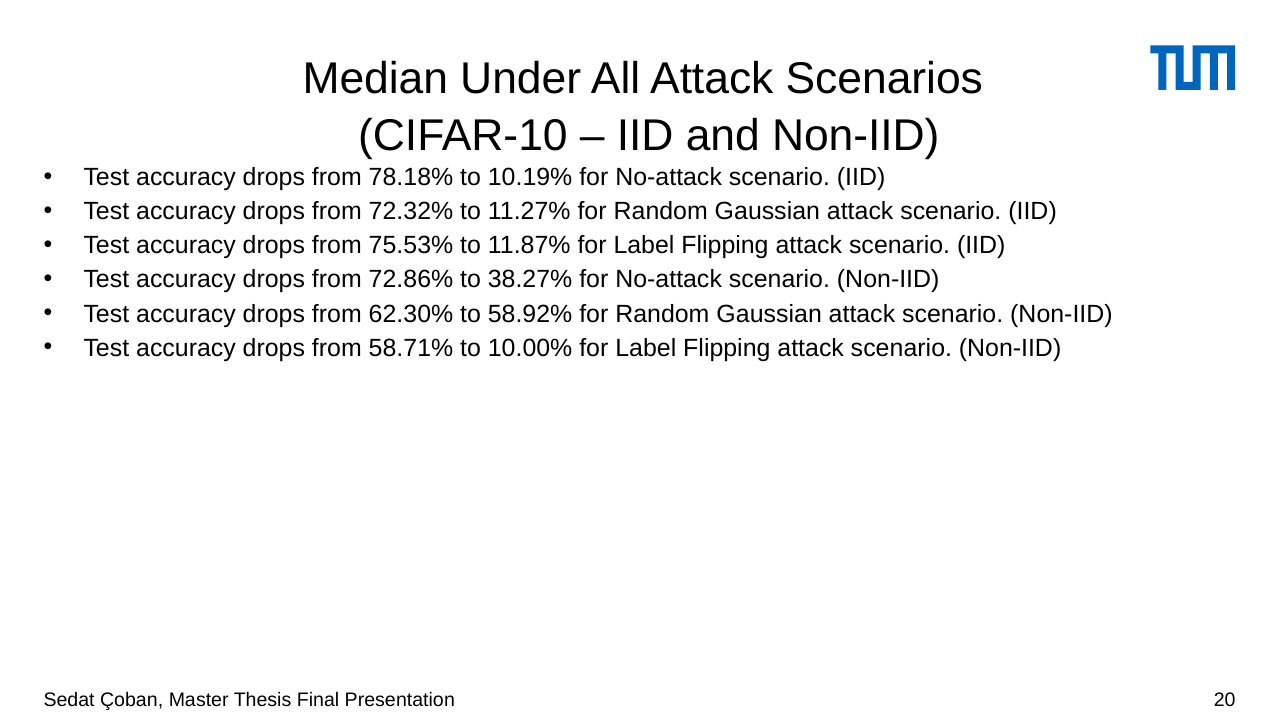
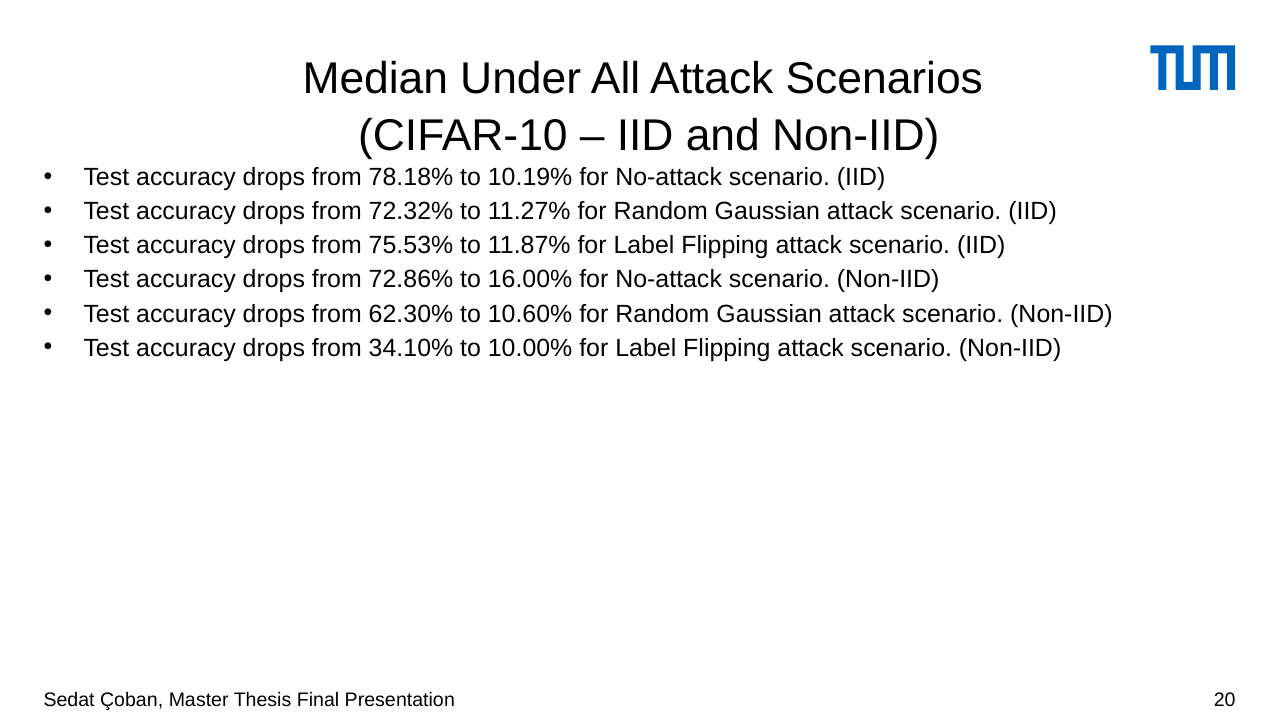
38.27%: 38.27% -> 16.00%
58.92%: 58.92% -> 10.60%
58.71%: 58.71% -> 34.10%
